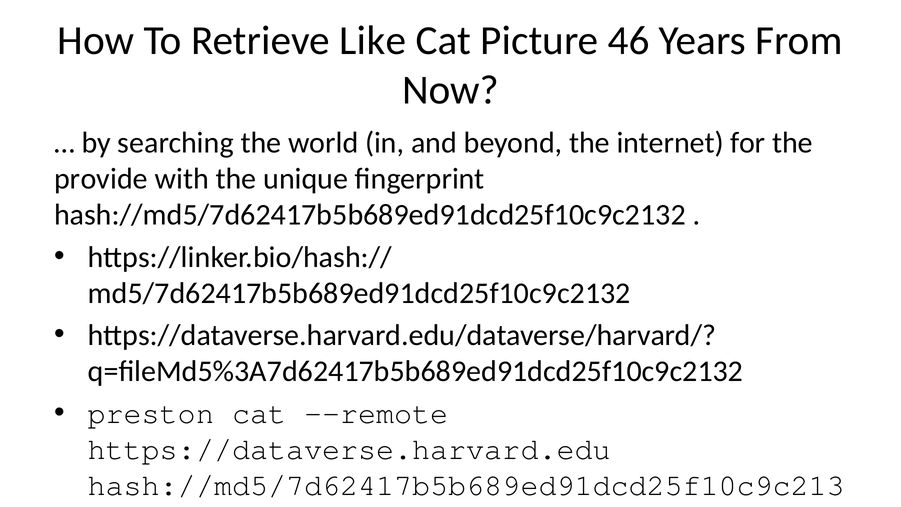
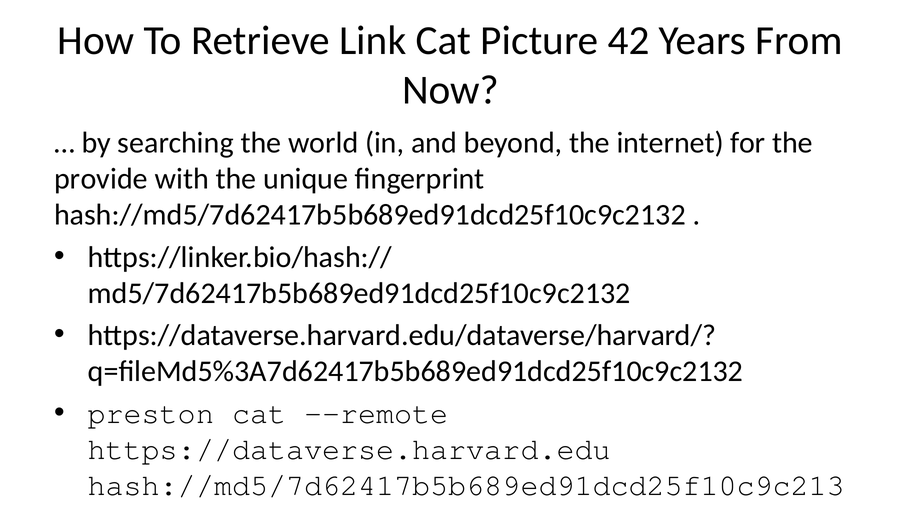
Like: Like -> Link
46: 46 -> 42
